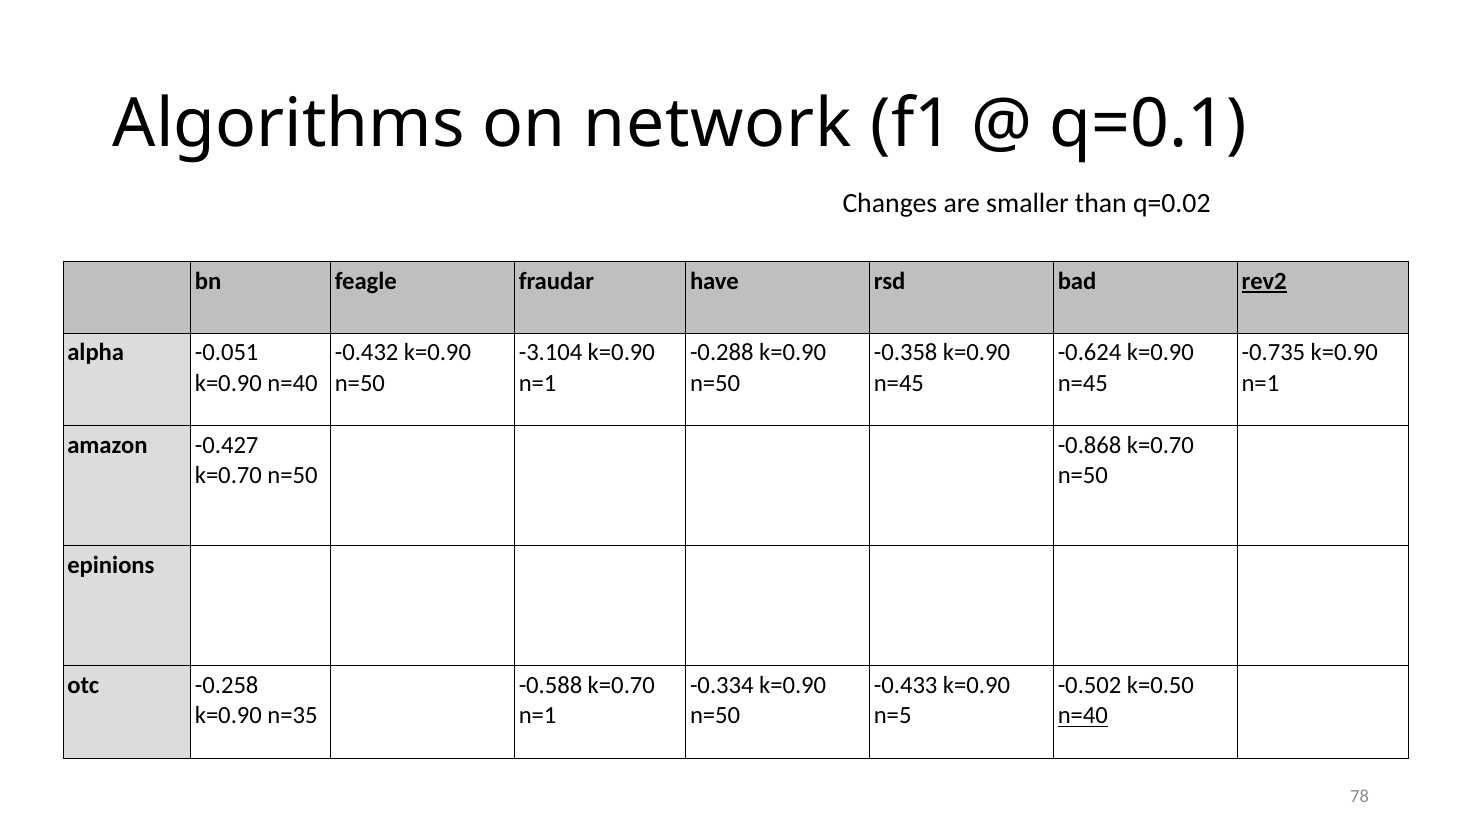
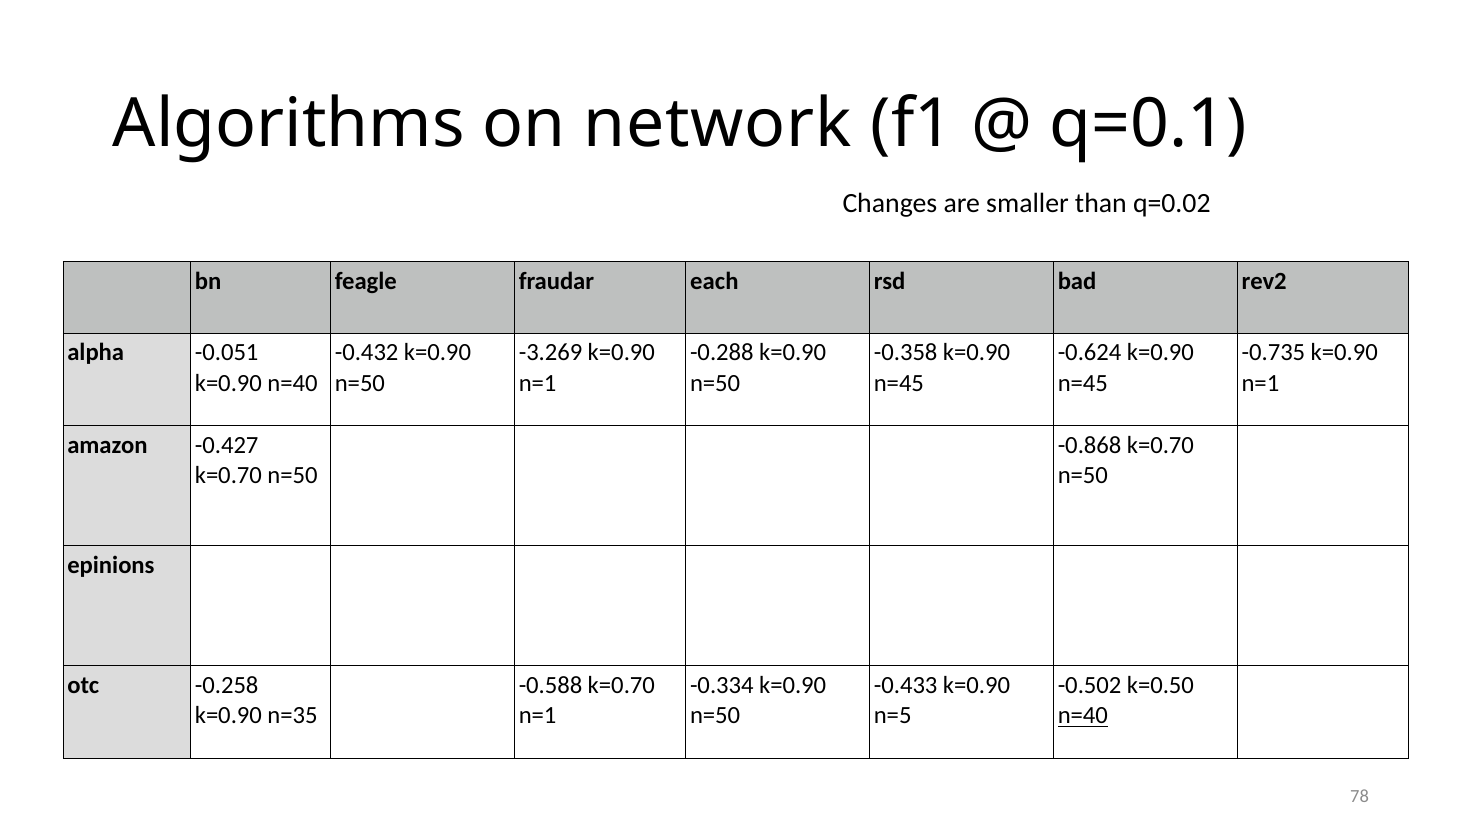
have: have -> each
rev2 underline: present -> none
-3.104: -3.104 -> -3.269
